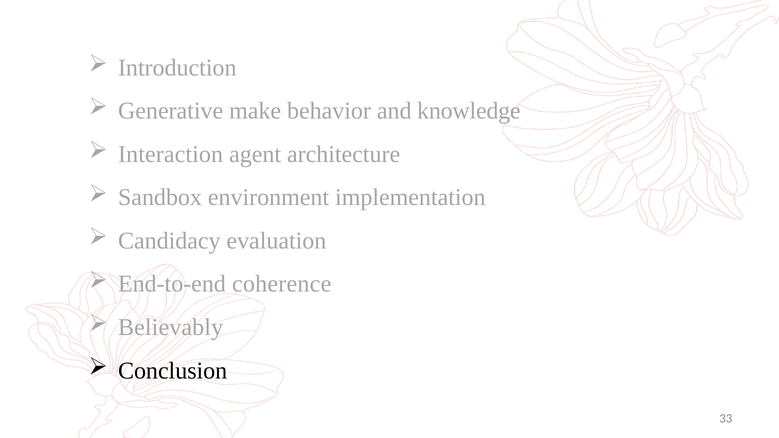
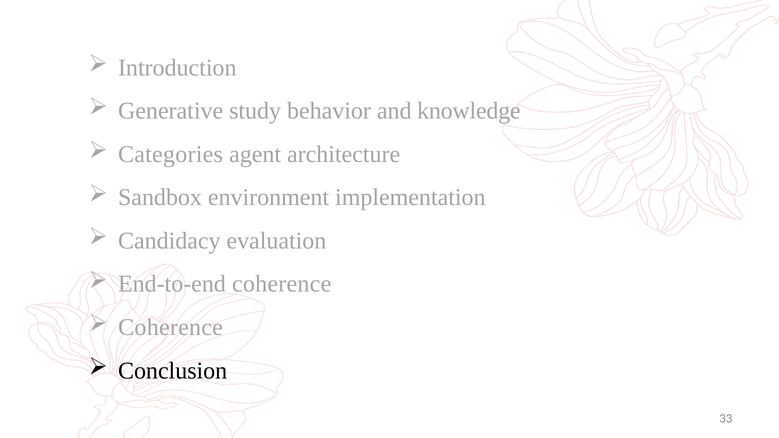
make: make -> study
Interaction: Interaction -> Categories
Believably at (171, 327): Believably -> Coherence
